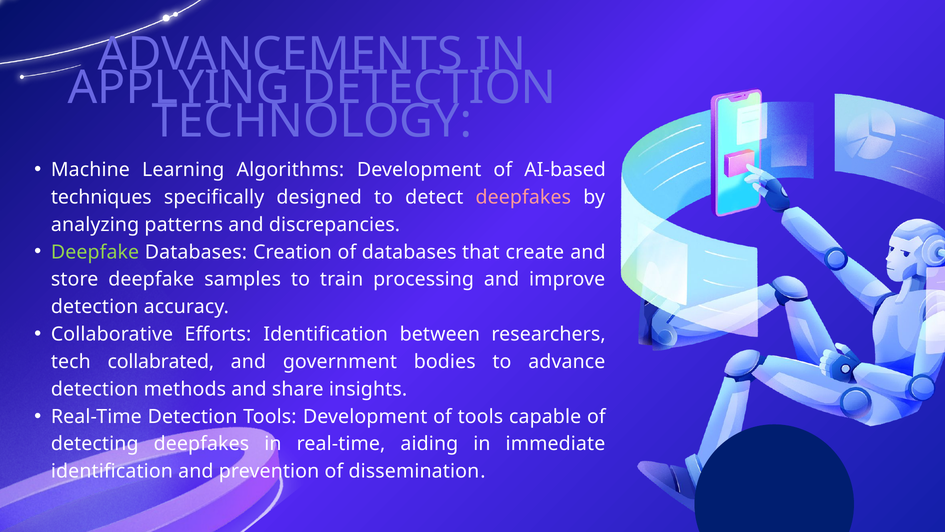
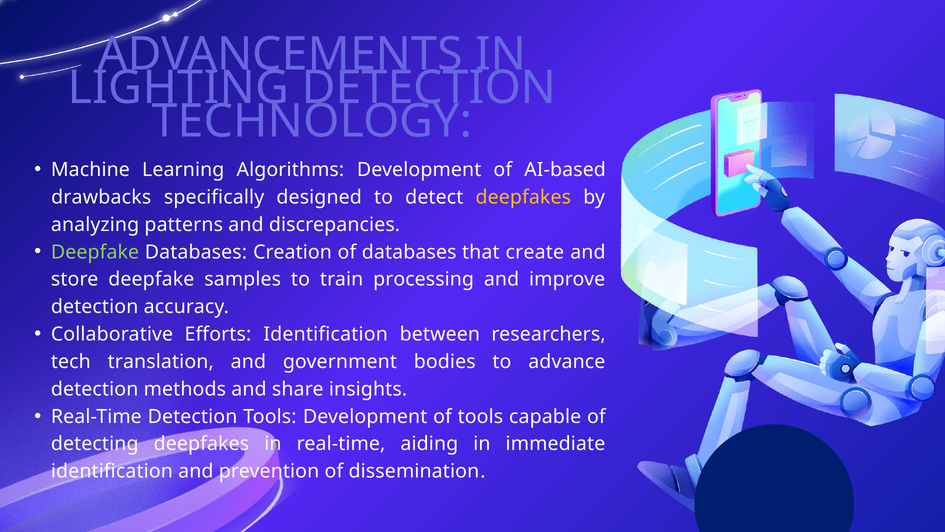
APPLYING: APPLYING -> LIGHTING
techniques: techniques -> drawbacks
deepfakes at (523, 197) colour: pink -> yellow
collabrated: collabrated -> translation
